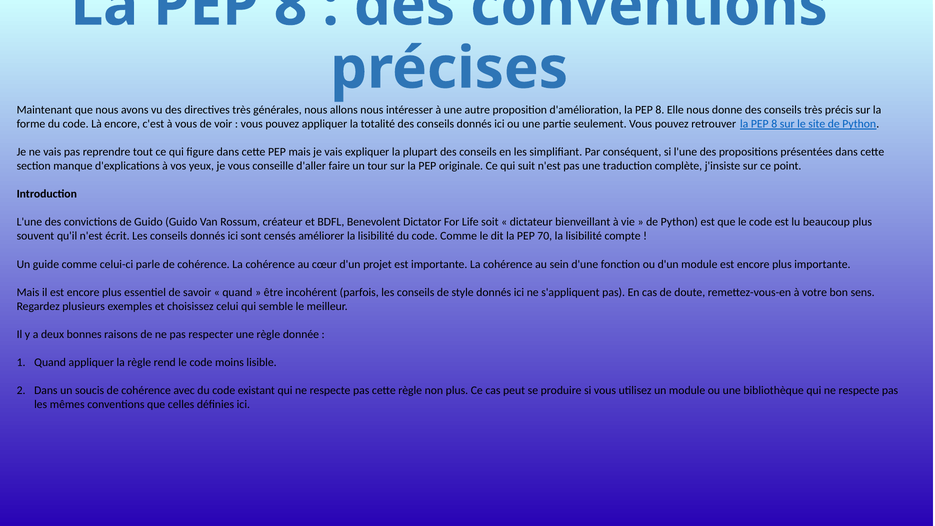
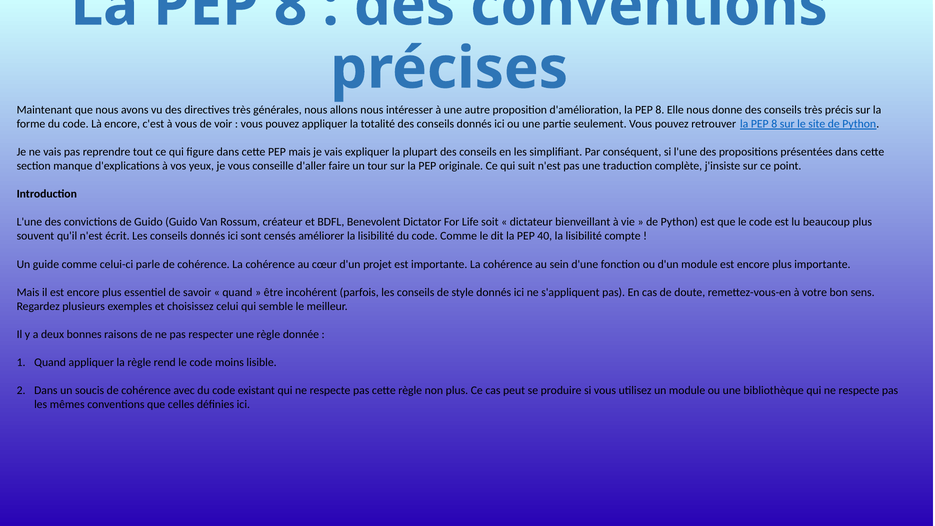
70: 70 -> 40
